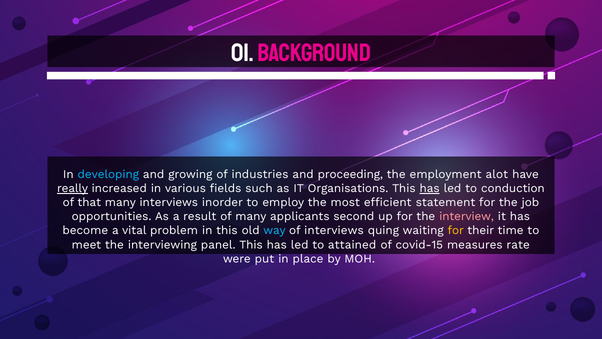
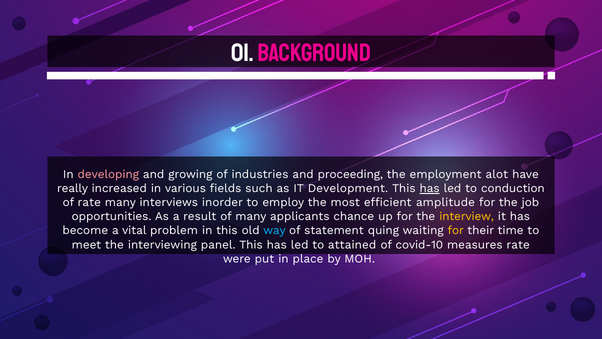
developing colour: light blue -> pink
really underline: present -> none
Organisations: Organisations -> Development
of that: that -> rate
statement: statement -> amplitude
second: second -> chance
interview colour: pink -> yellow
of interviews: interviews -> statement
covid-15: covid-15 -> covid-10
